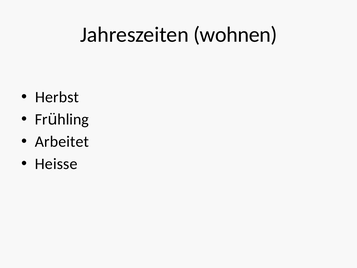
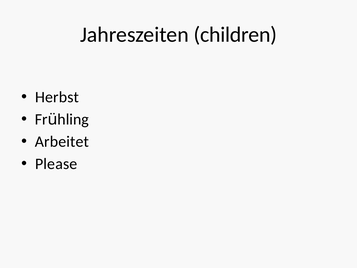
wohnen: wohnen -> children
Heisse: Heisse -> Please
